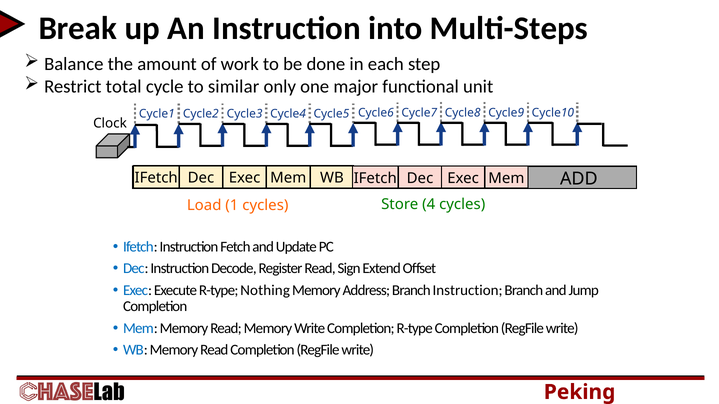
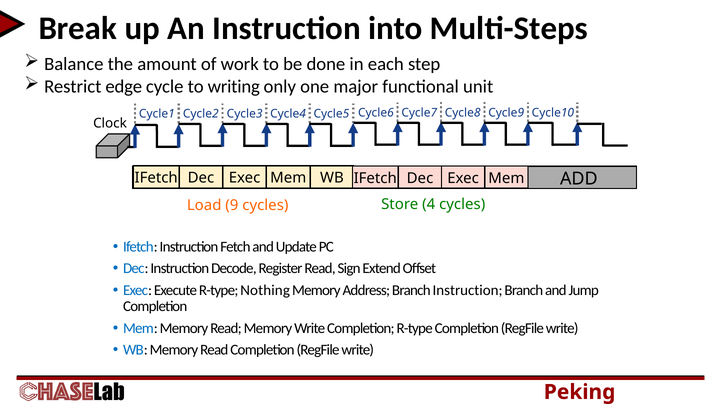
total: total -> edge
similar: similar -> writing
1: 1 -> 9
